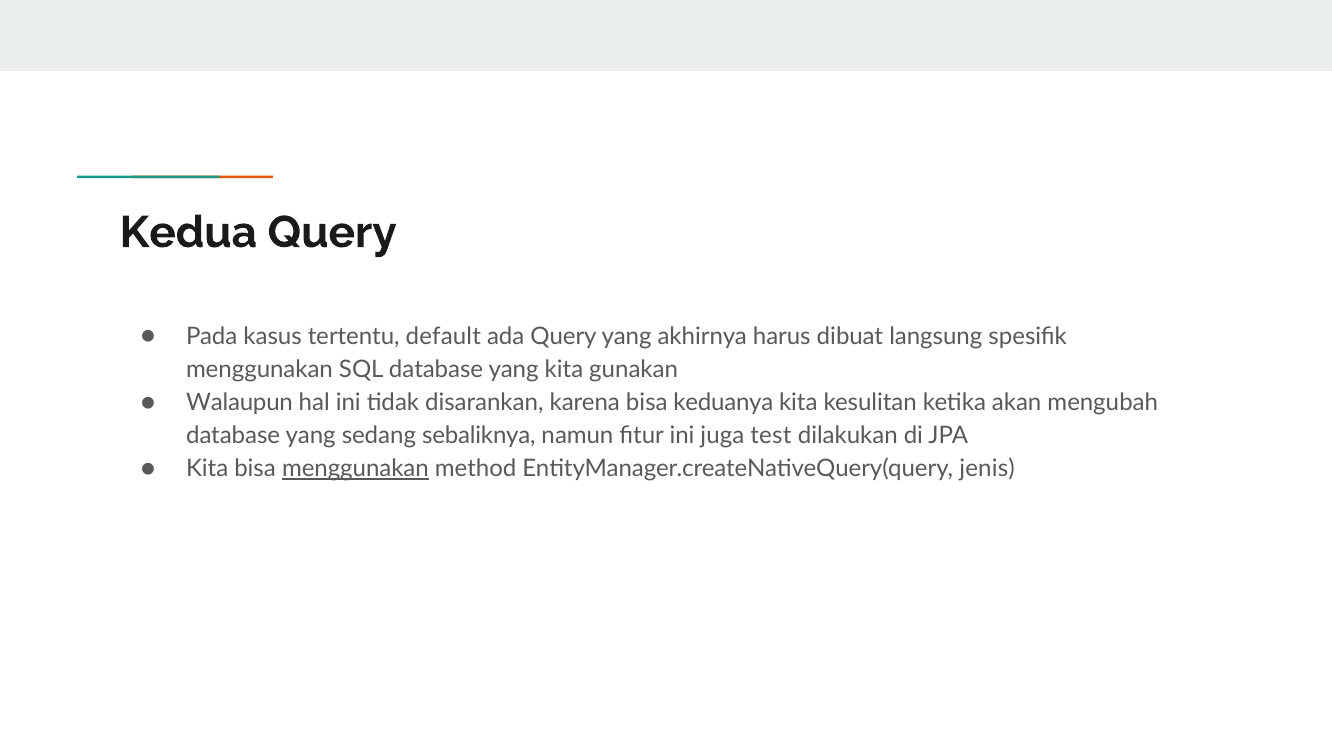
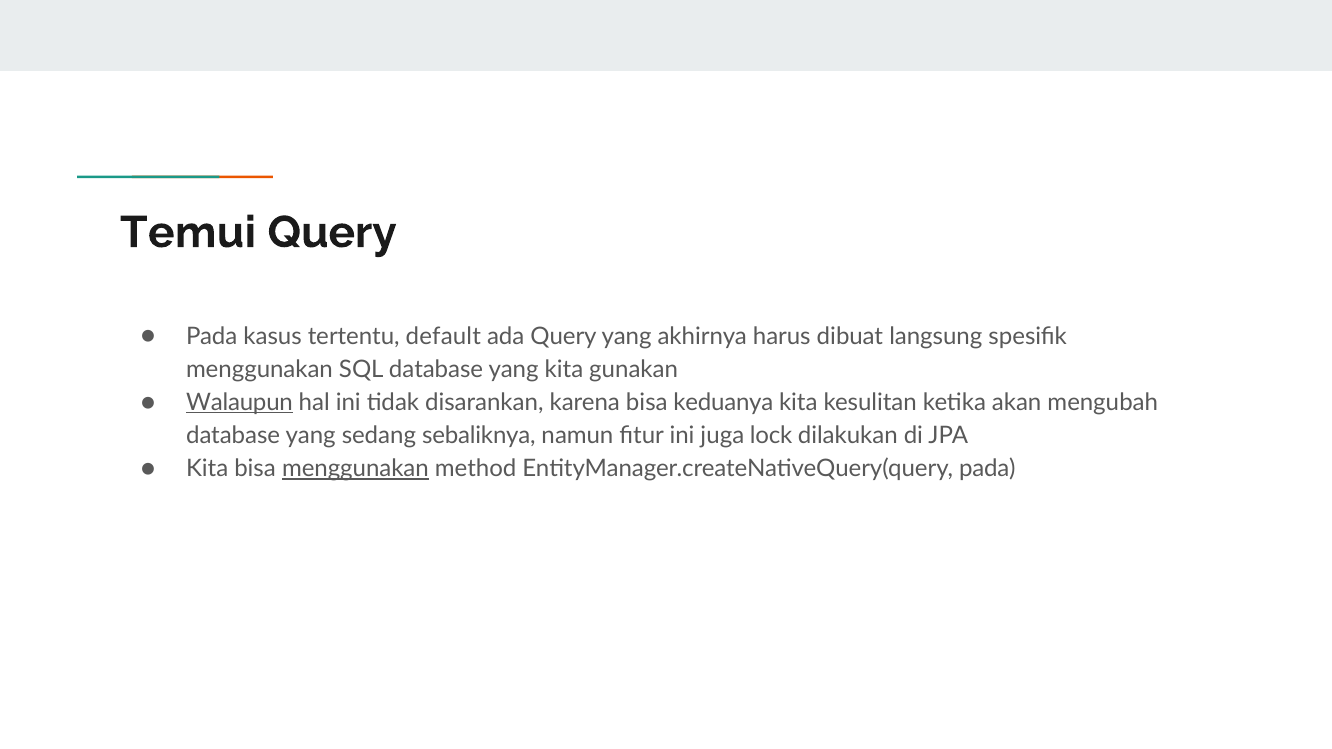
Kedua: Kedua -> Temui
Walaupun underline: none -> present
test: test -> lock
EntityManager.createNativeQuery(query jenis: jenis -> pada
